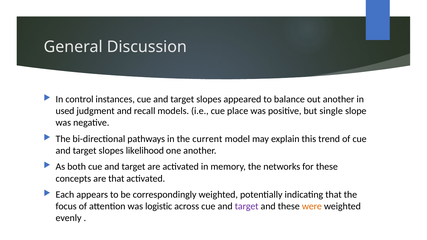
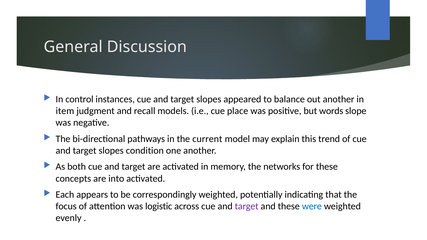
used: used -> item
single: single -> words
likelihood: likelihood -> condition
are that: that -> into
were colour: orange -> blue
